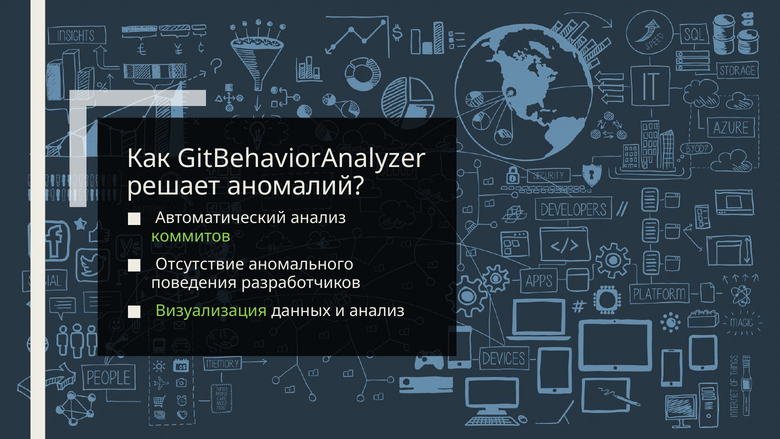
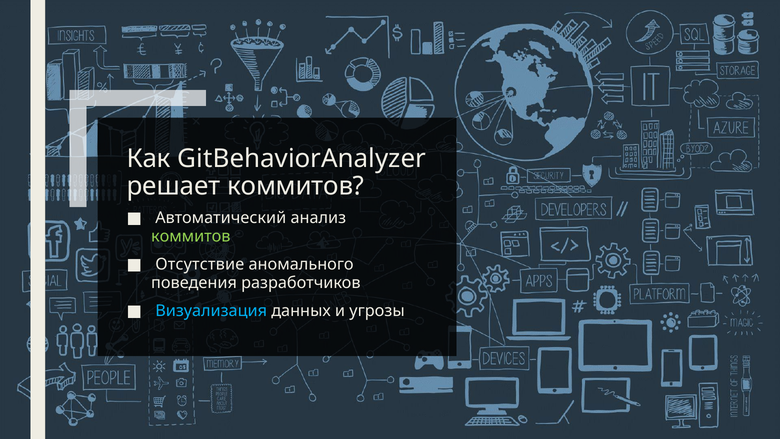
решает аномалий: аномалий -> коммитов
Визуализация colour: light green -> light blue
и анализ: анализ -> угрозы
